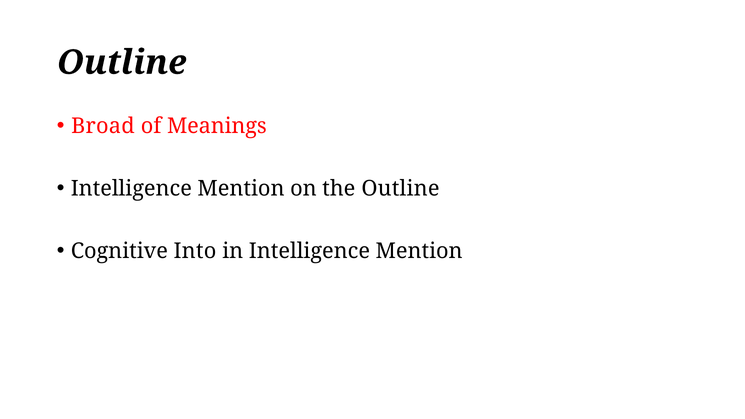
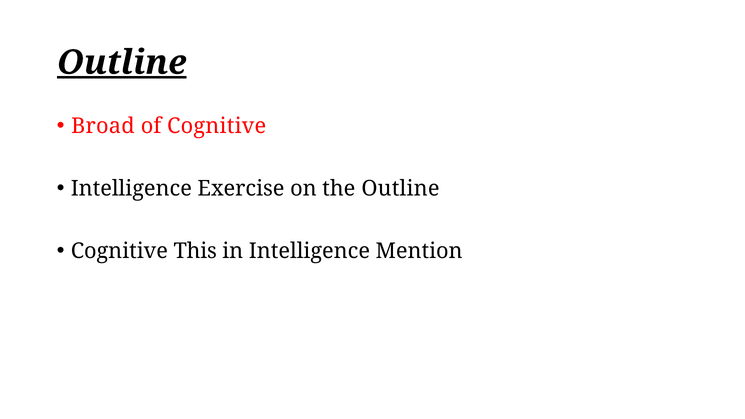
Outline at (122, 63) underline: none -> present
of Meanings: Meanings -> Cognitive
Mention at (241, 188): Mention -> Exercise
Into: Into -> This
